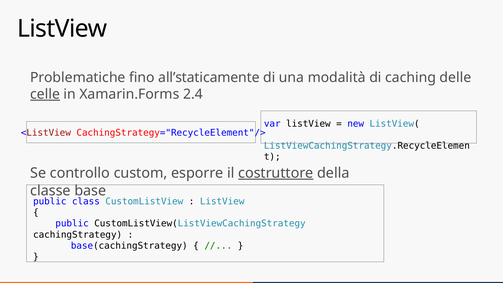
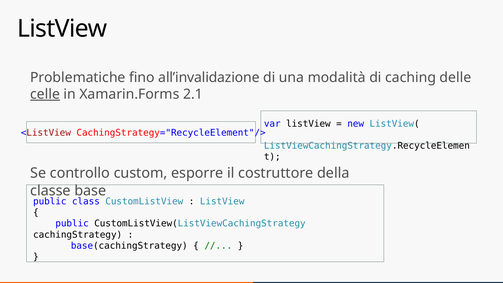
all’staticamente: all’staticamente -> all’invalidazione
2.4: 2.4 -> 2.1
costruttore underline: present -> none
